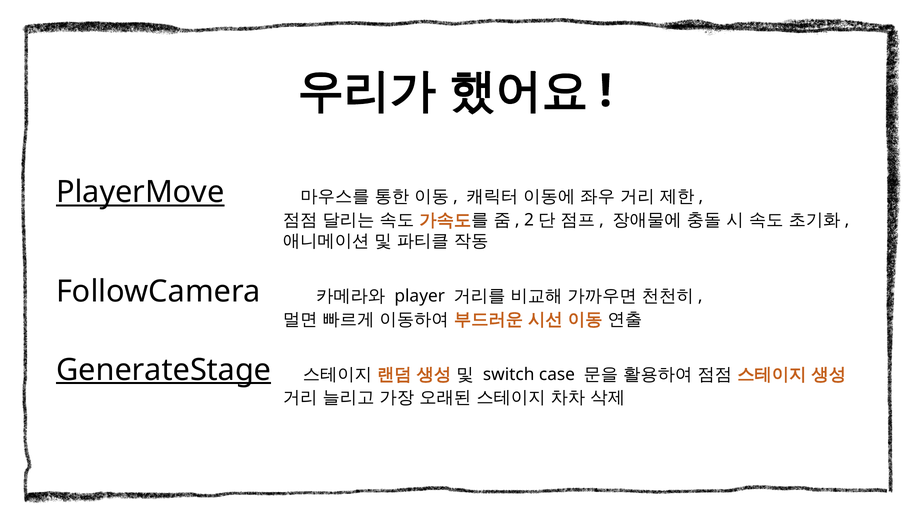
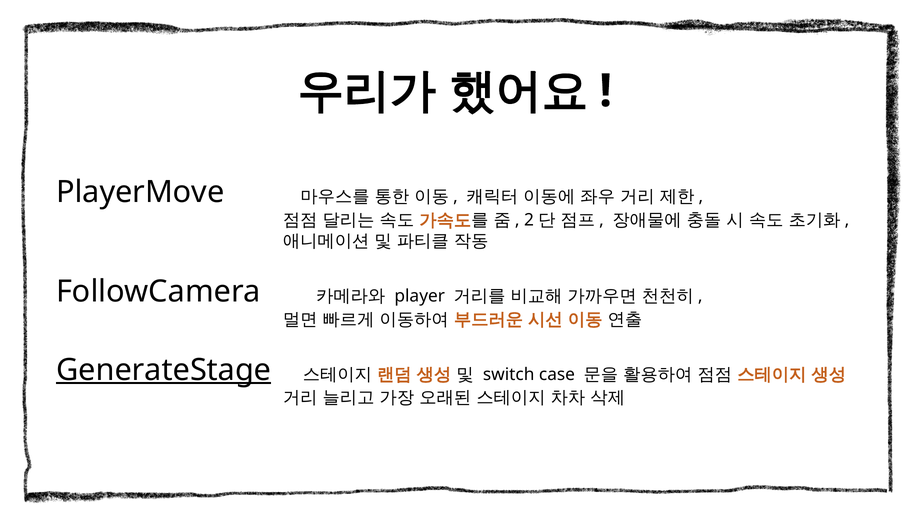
PlayerMove underline: present -> none
